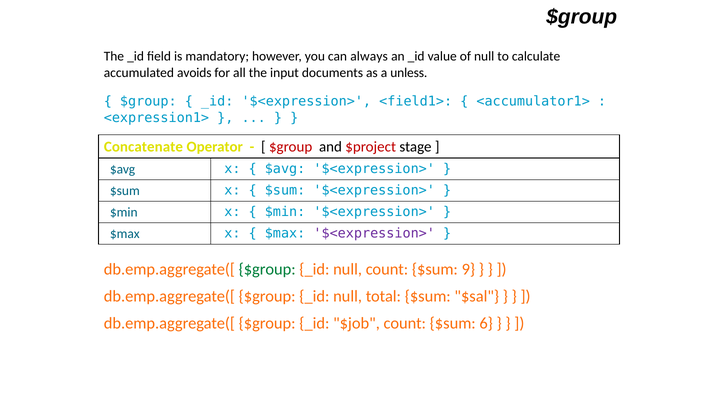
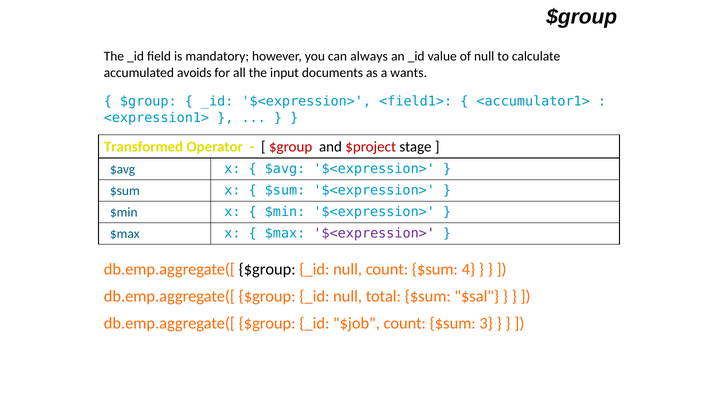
unless: unless -> wants
Concatenate: Concatenate -> Transformed
$group at (267, 269) colour: green -> black
9: 9 -> 4
6: 6 -> 3
